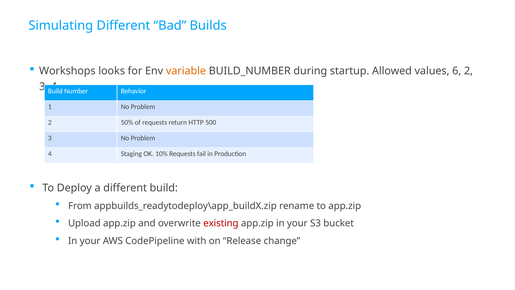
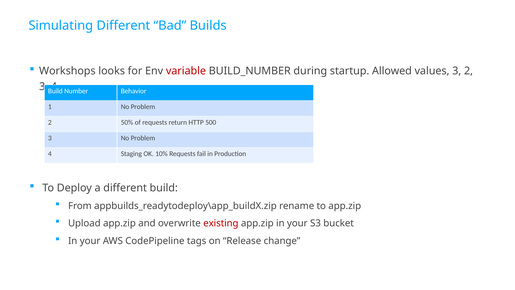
variable colour: orange -> red
values 6: 6 -> 3
with: with -> tags
